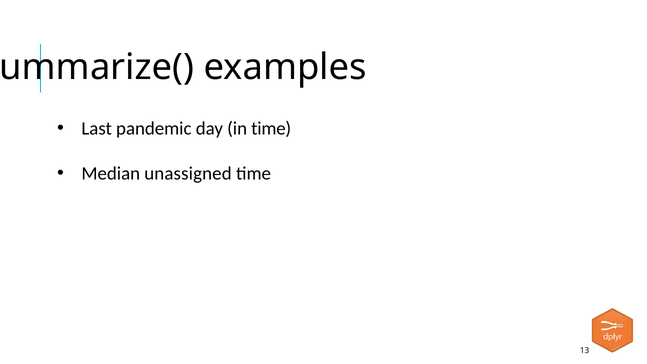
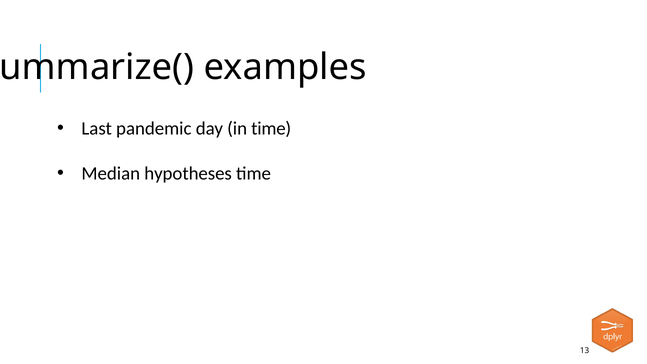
unassigned: unassigned -> hypotheses
